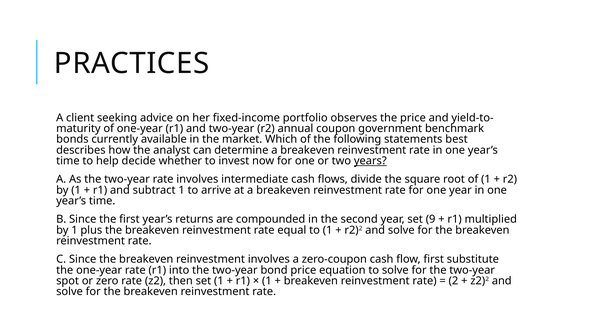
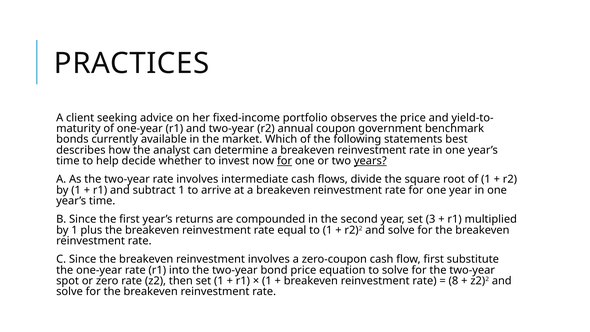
for at (285, 161) underline: none -> present
9: 9 -> 3
2: 2 -> 8
